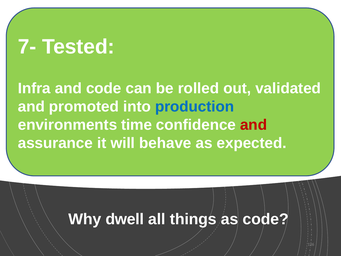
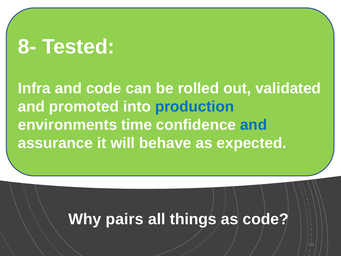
7-: 7- -> 8-
and at (254, 125) colour: red -> blue
dwell: dwell -> pairs
